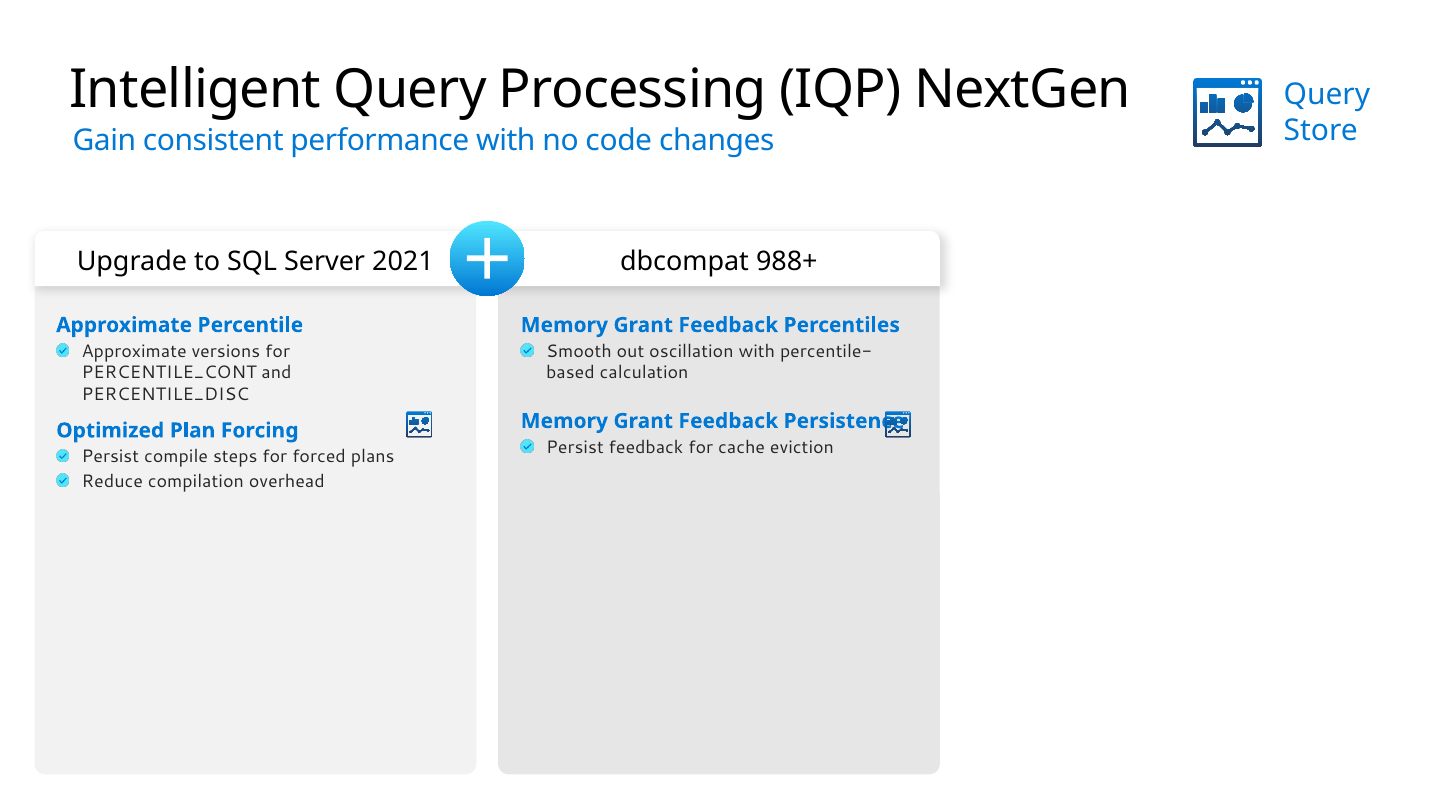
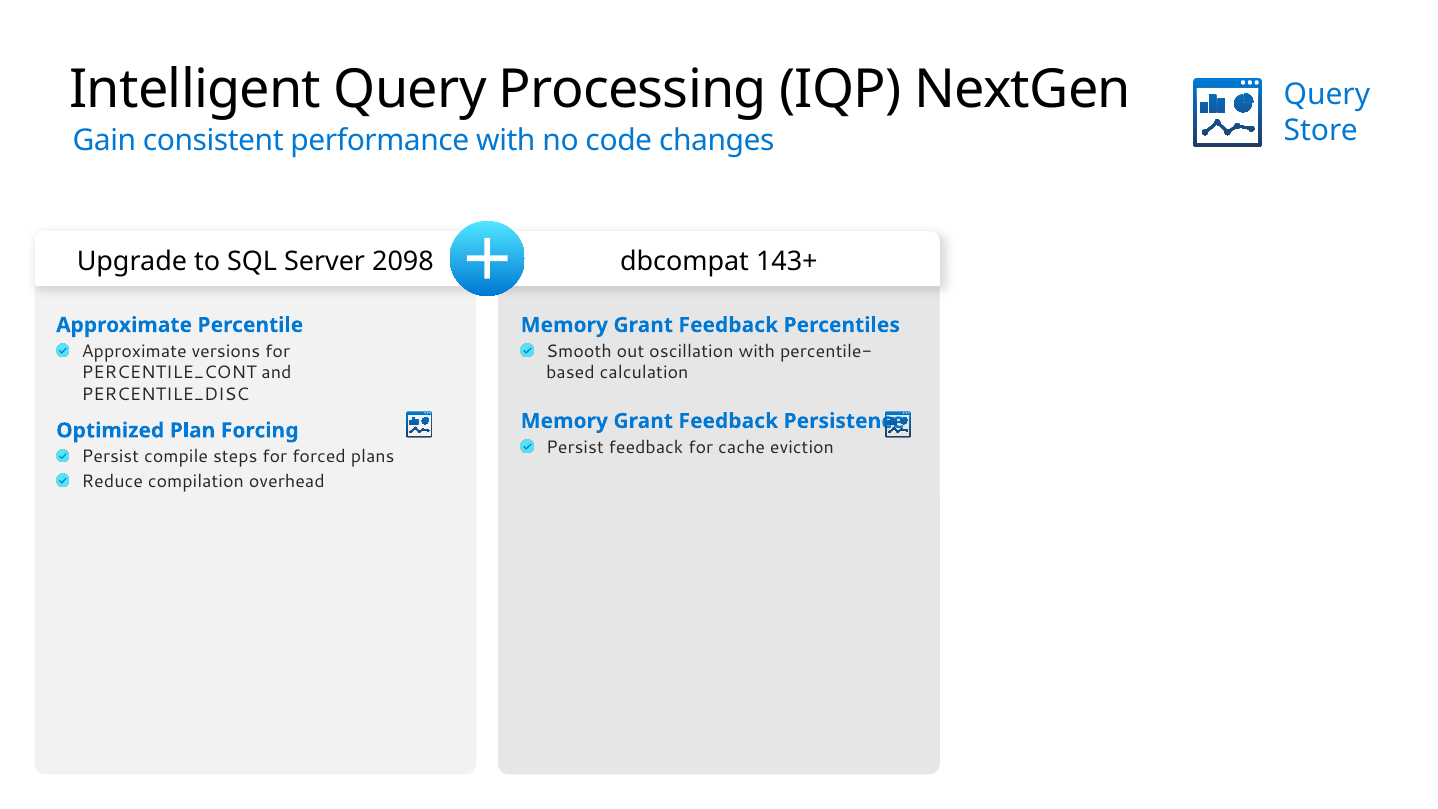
2021: 2021 -> 2098
988+: 988+ -> 143+
